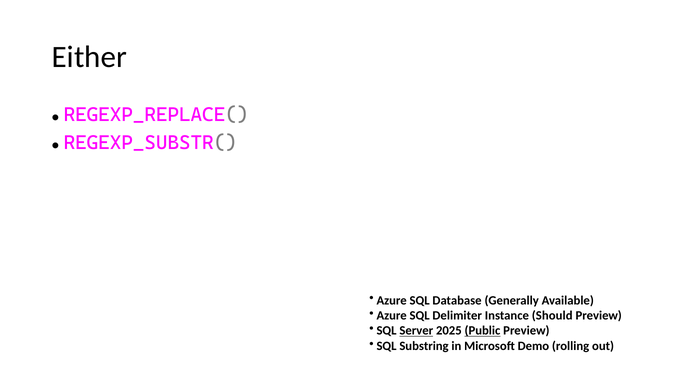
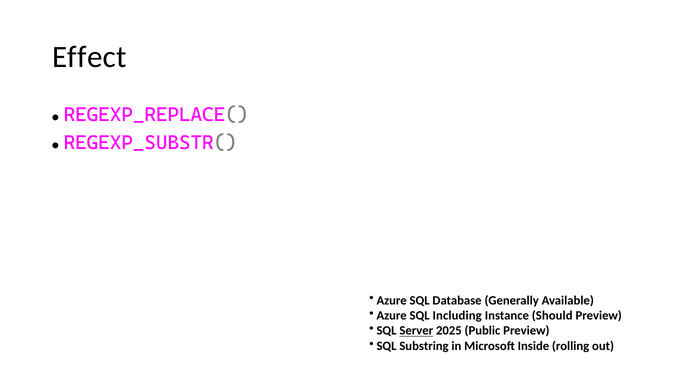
Either: Either -> Effect
Delimiter: Delimiter -> Including
Public underline: present -> none
Demo: Demo -> Inside
